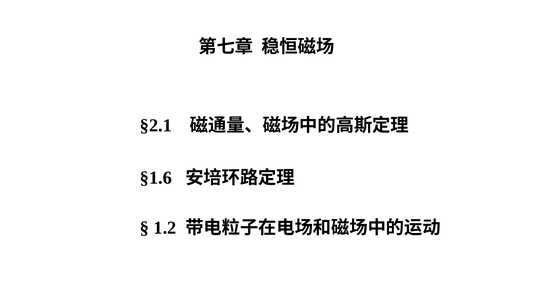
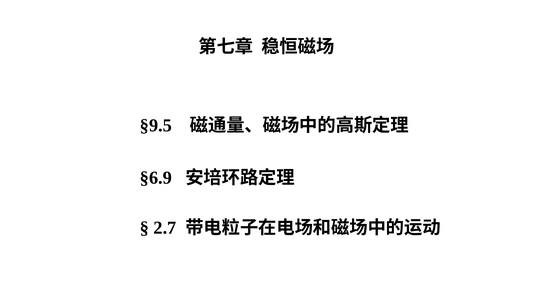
§2.1: §2.1 -> §9.5
§1.6: §1.6 -> §6.9
1.2: 1.2 -> 2.7
